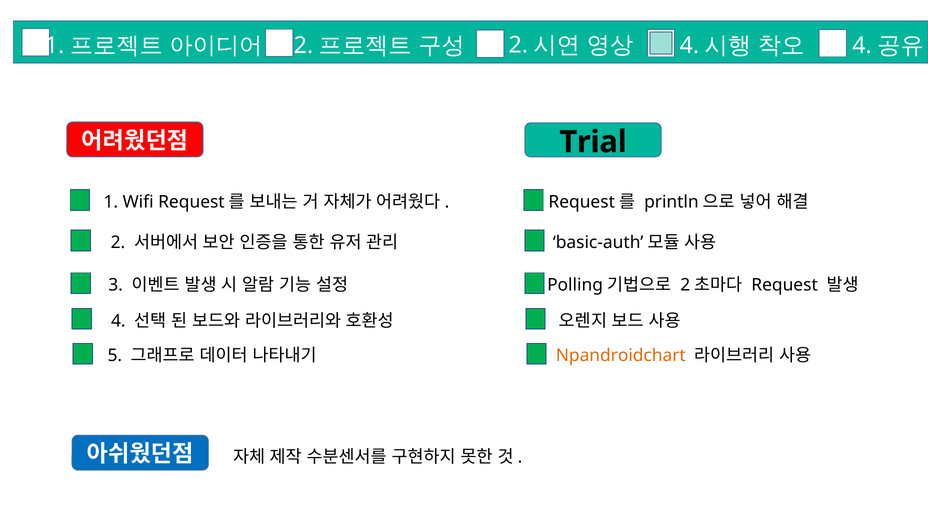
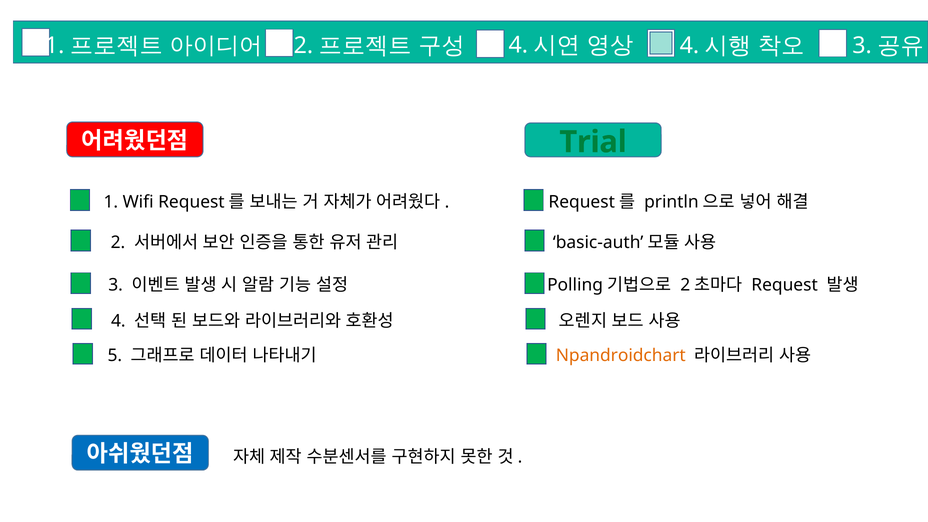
2 at (518, 45): 2 -> 4
4 at (862, 46): 4 -> 3
Trial colour: black -> green
